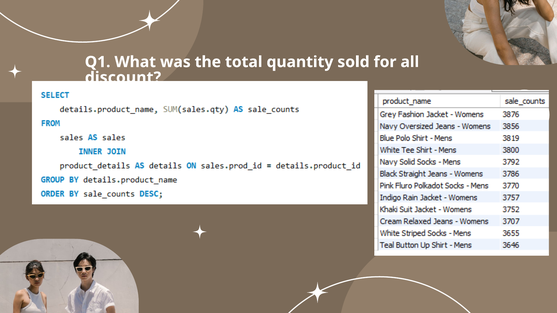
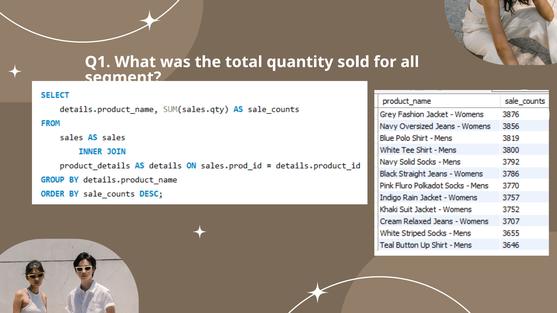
discount: discount -> segment
